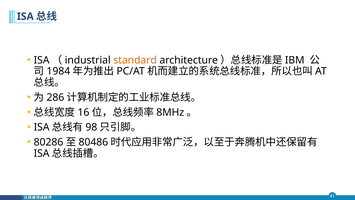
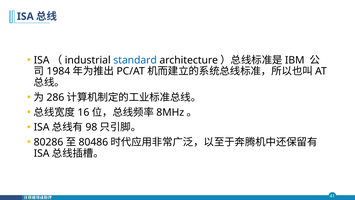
standard colour: orange -> blue
